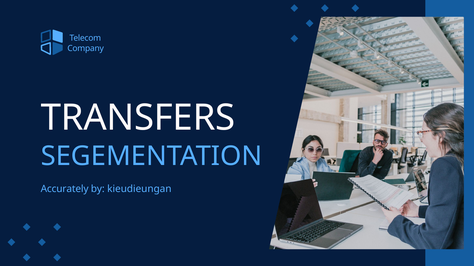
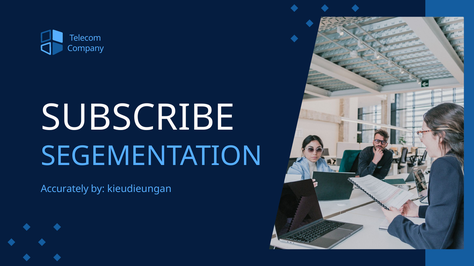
TRANSFERS: TRANSFERS -> SUBSCRIBE
